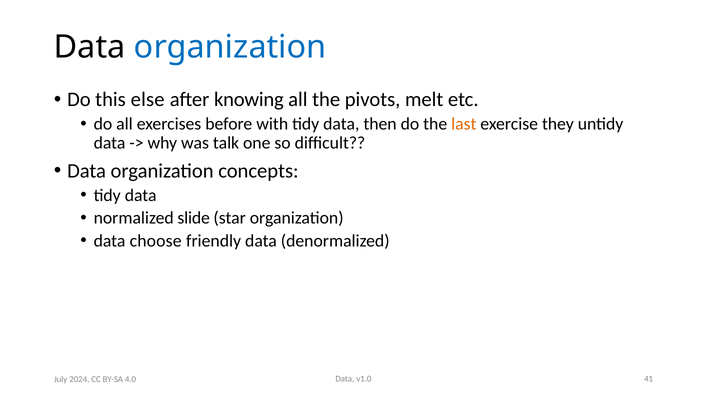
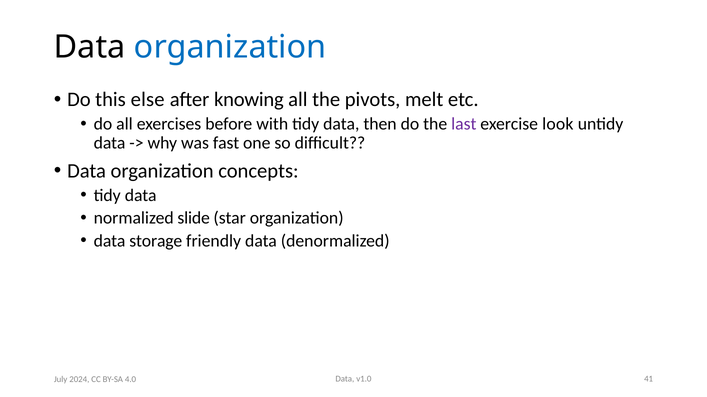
last colour: orange -> purple
they: they -> look
talk: talk -> fast
choose: choose -> storage
